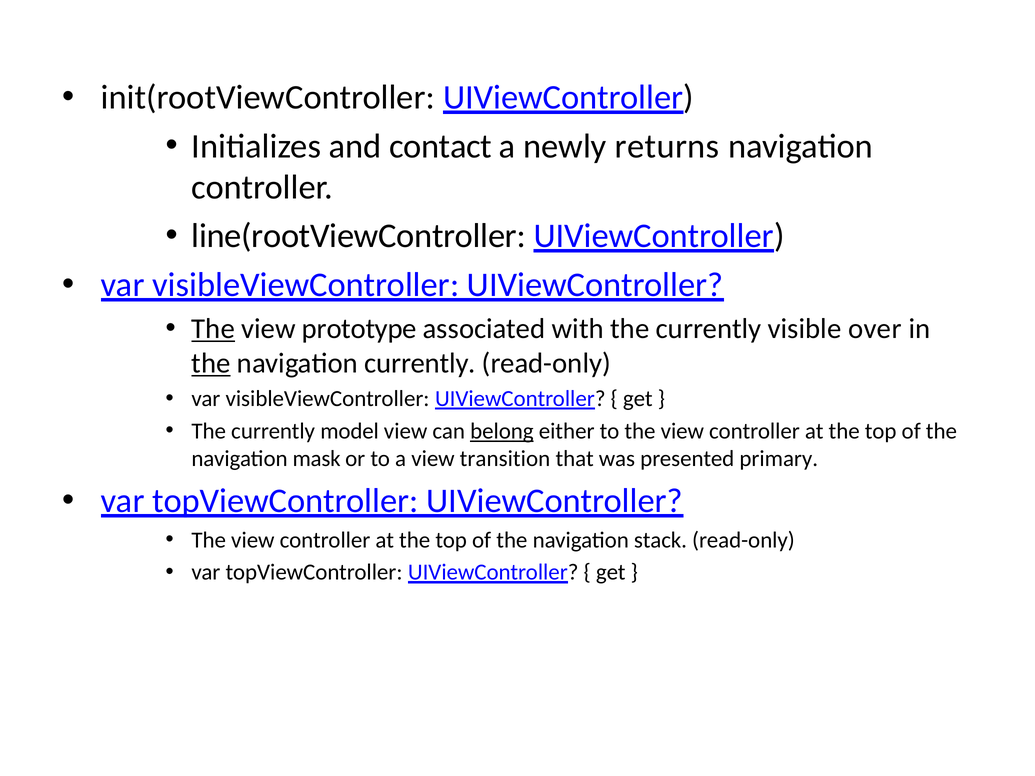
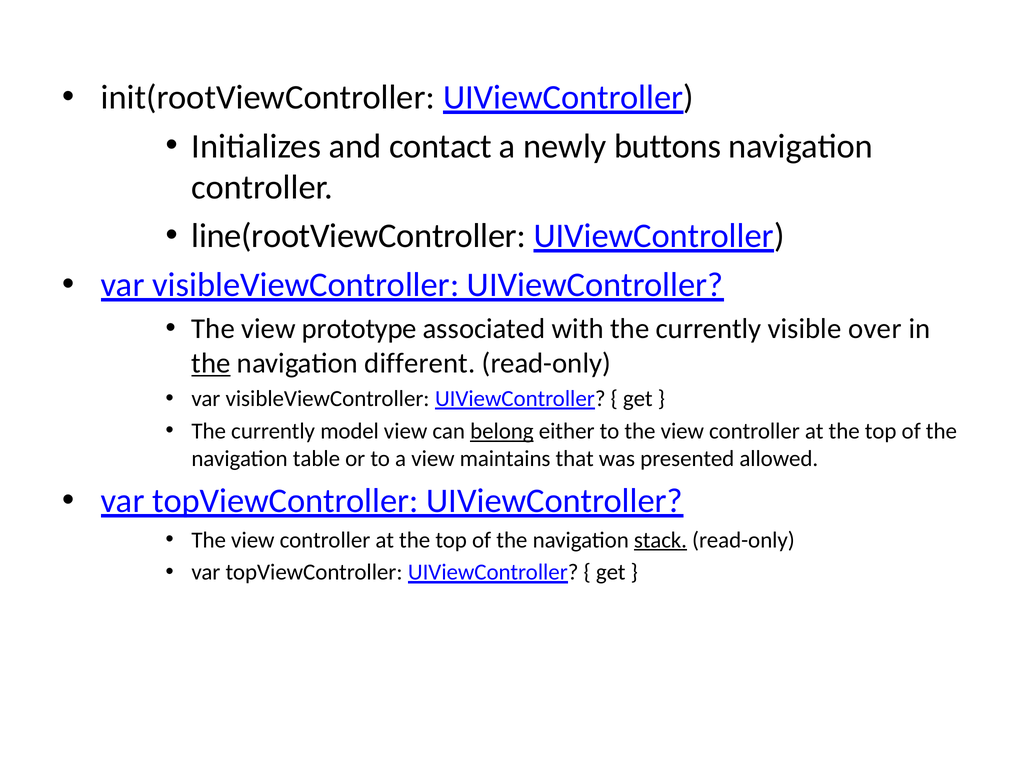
returns: returns -> buttons
The at (213, 329) underline: present -> none
navigation currently: currently -> different
mask: mask -> table
transition: transition -> maintains
primary: primary -> allowed
stack underline: none -> present
